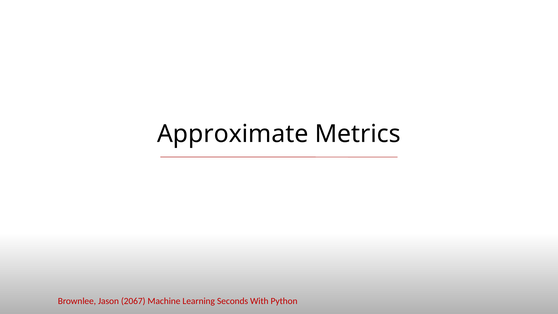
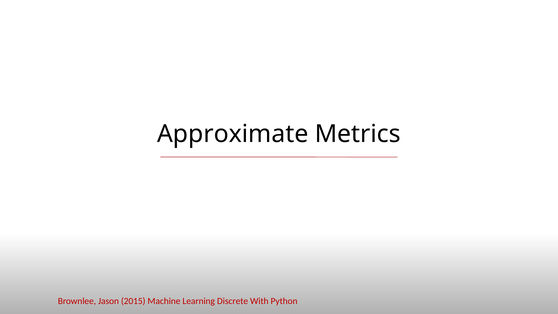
2067: 2067 -> 2015
Seconds: Seconds -> Discrete
